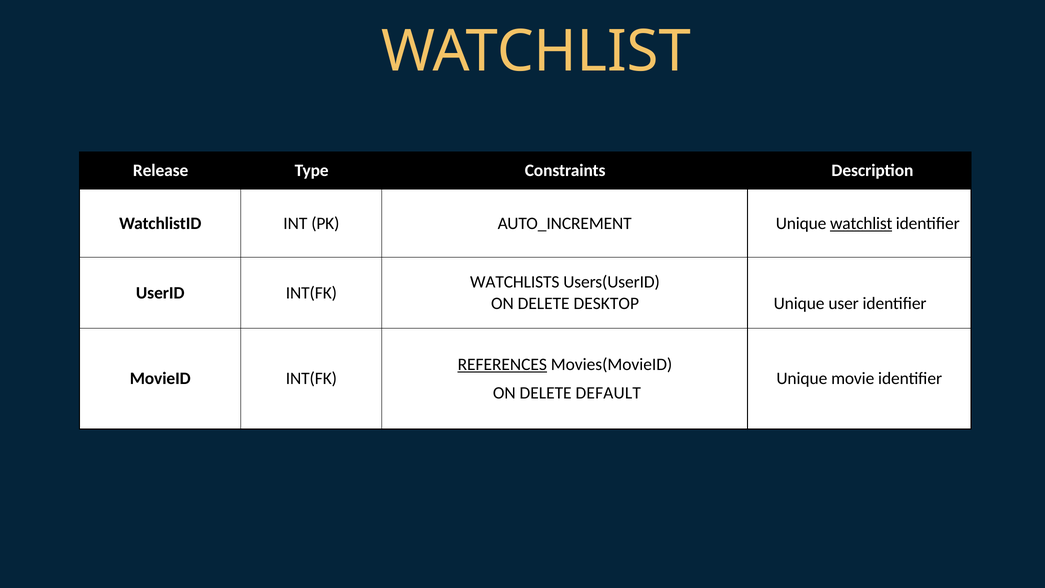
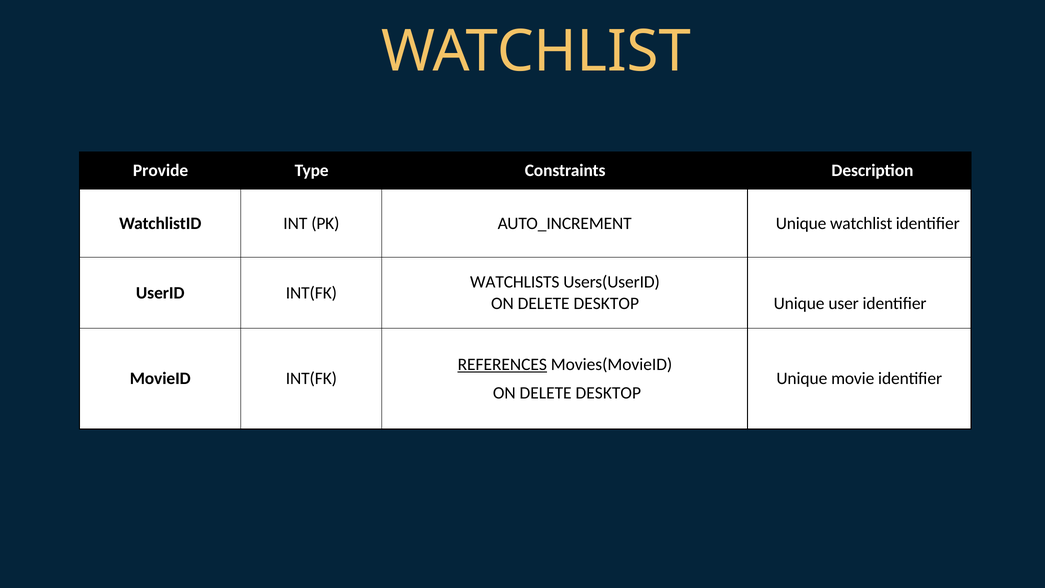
Release: Release -> Provide
watchlist at (861, 223) underline: present -> none
DEFAULT at (608, 393): DEFAULT -> DESKTOP
